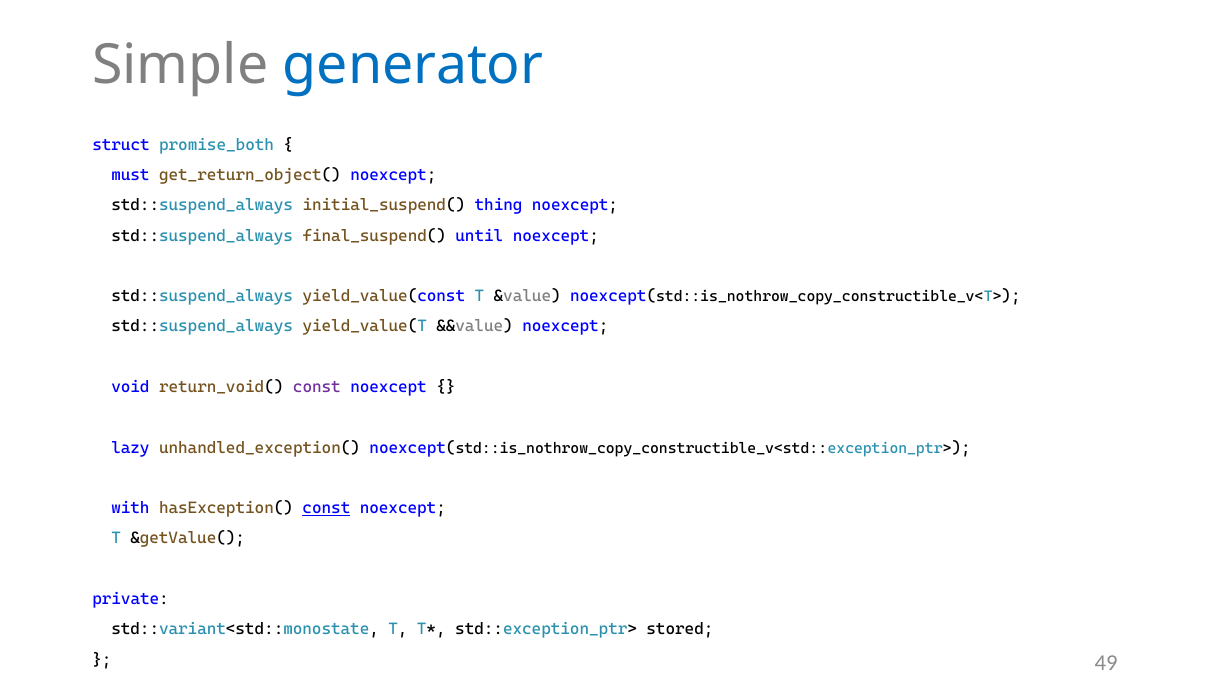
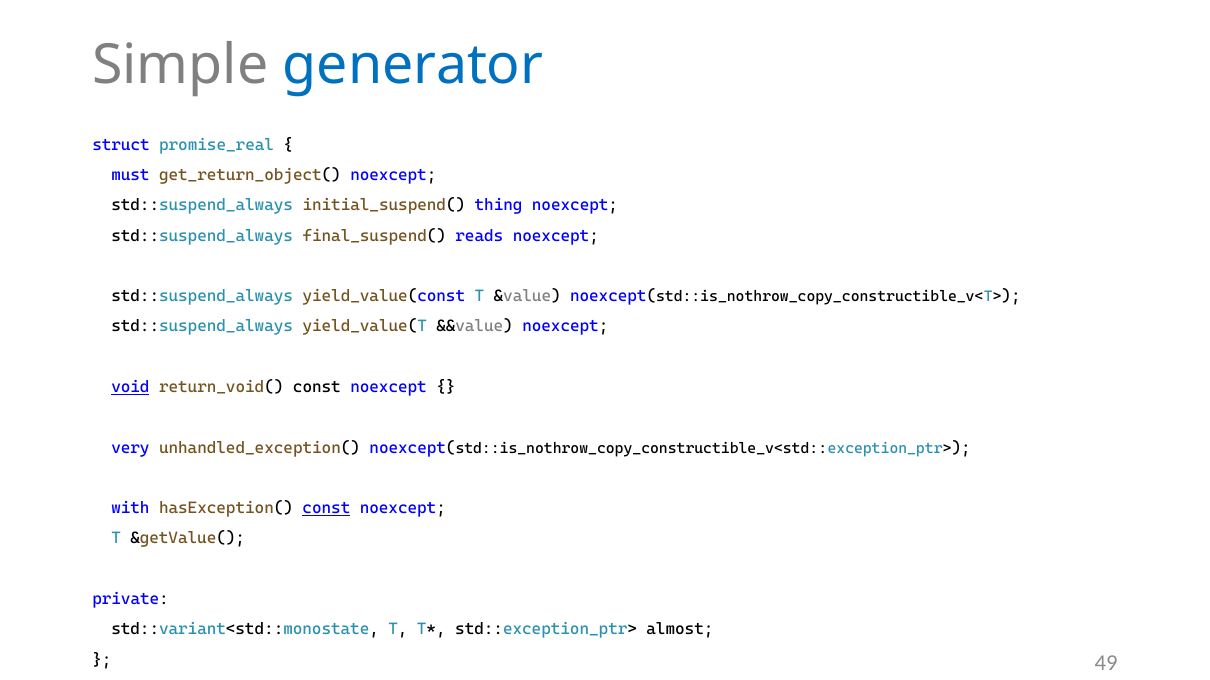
promise_both: promise_both -> promise_real
until: until -> reads
void underline: none -> present
const at (317, 387) colour: purple -> black
lazy: lazy -> very
stored: stored -> almost
